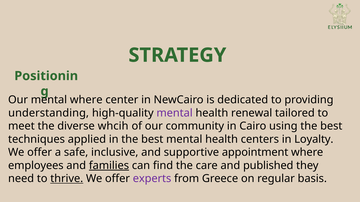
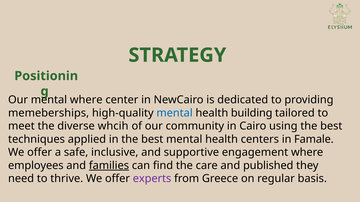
understanding: understanding -> memeberships
mental at (175, 113) colour: purple -> blue
renewal: renewal -> building
Loyalty: Loyalty -> Famale
appointment: appointment -> engagement
thrive underline: present -> none
